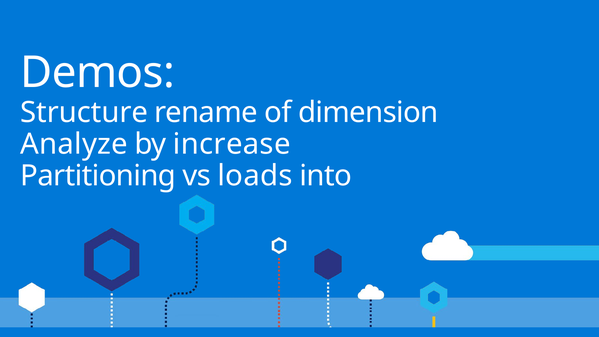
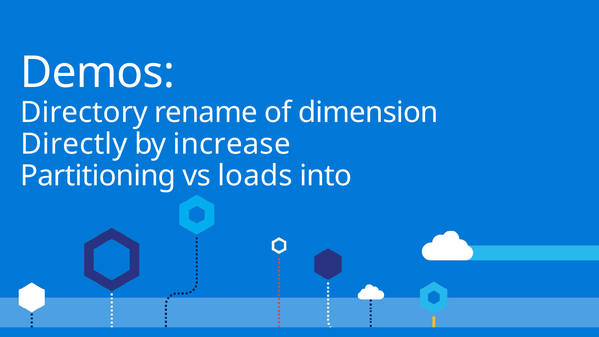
Structure: Structure -> Directory
Analyze: Analyze -> Directly
